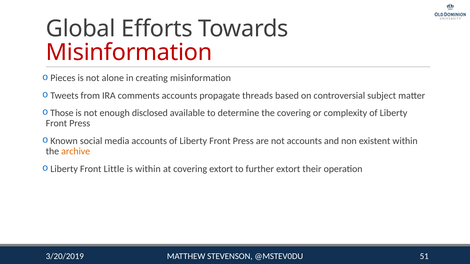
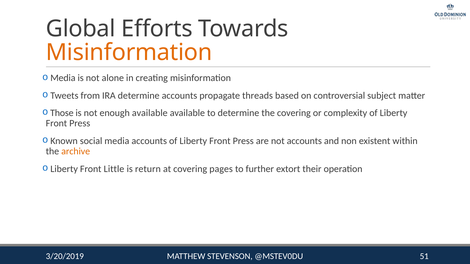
Misinformation at (129, 53) colour: red -> orange
Pieces at (63, 78): Pieces -> Media
IRA comments: comments -> determine
enough disclosed: disclosed -> available
is within: within -> return
covering extort: extort -> pages
